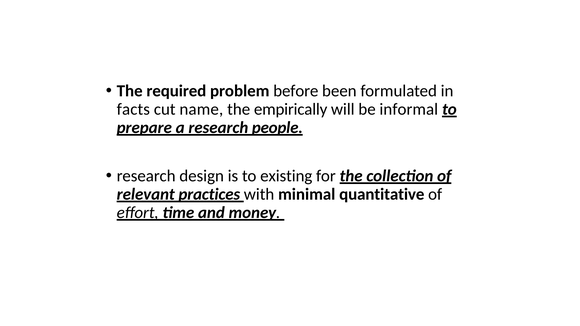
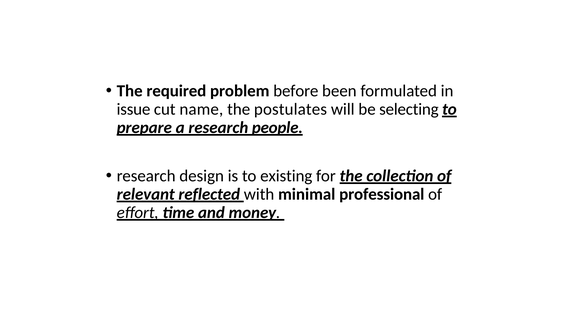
facts: facts -> issue
empirically: empirically -> postulates
informal: informal -> selecting
practices: practices -> reflected
quantitative: quantitative -> professional
